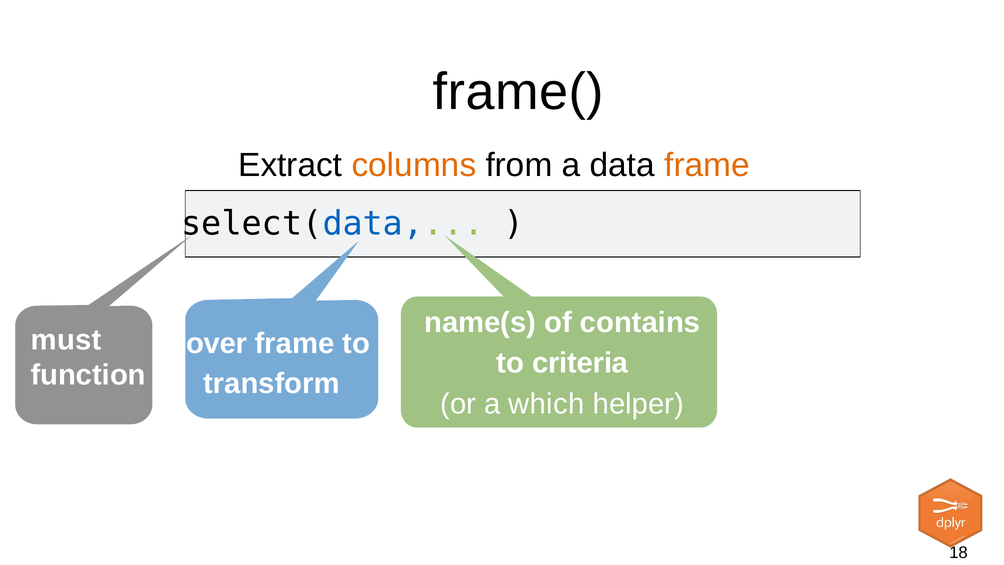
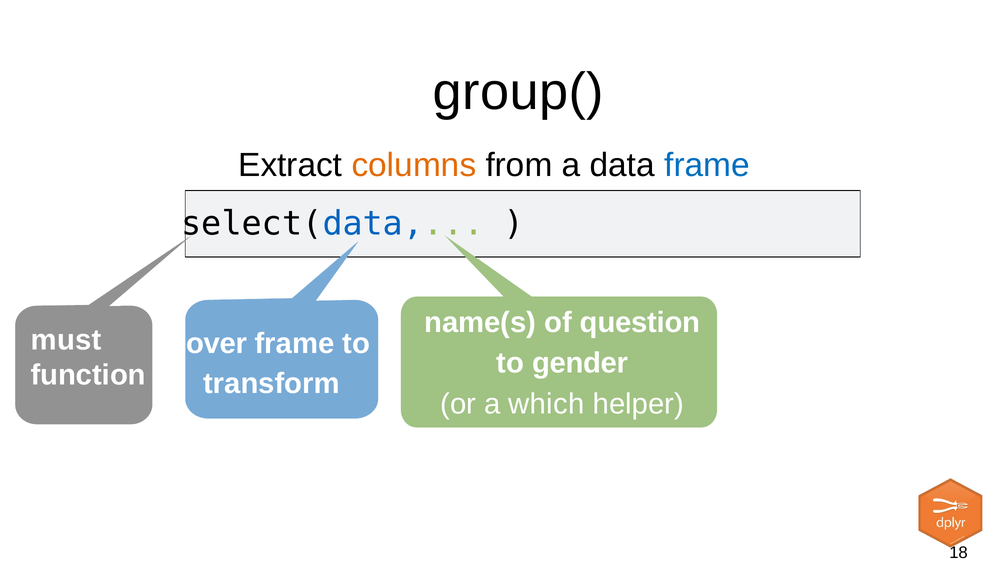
frame(: frame( -> group(
frame at (707, 165) colour: orange -> blue
contains: contains -> question
criteria: criteria -> gender
